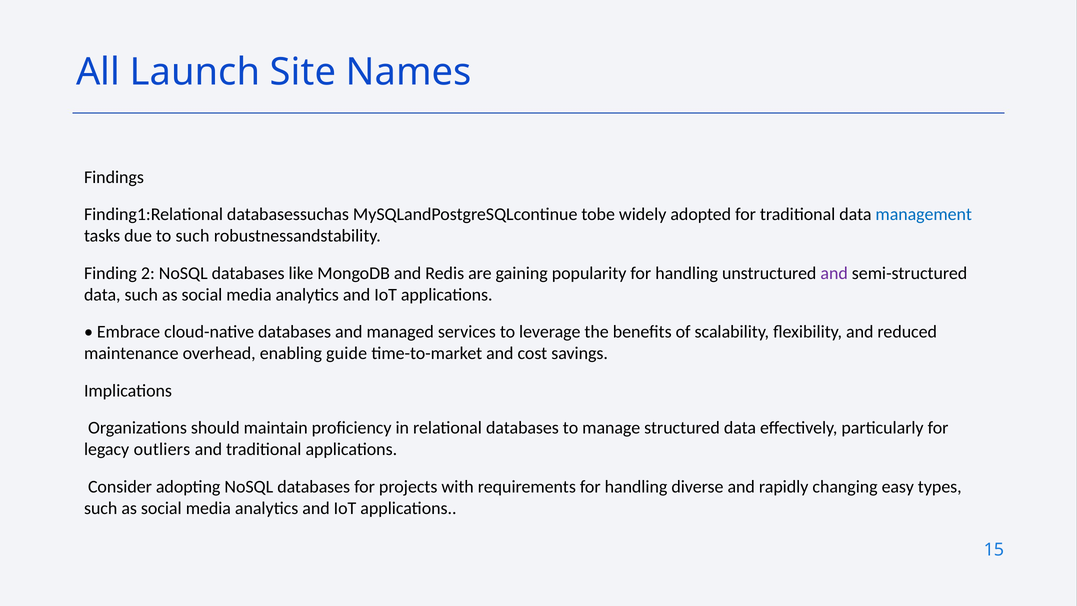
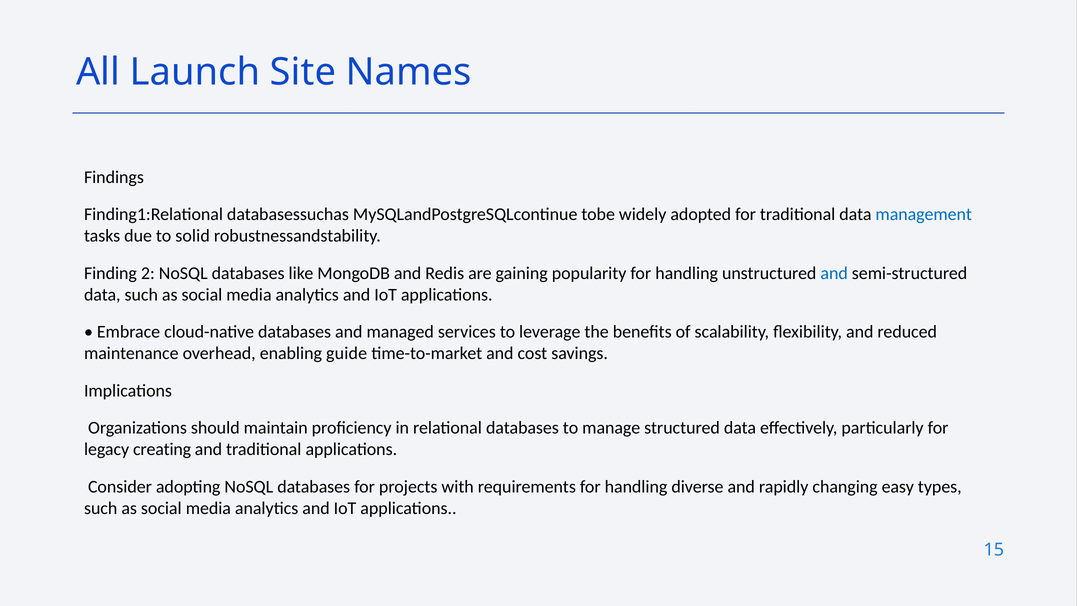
to such: such -> solid
and at (834, 273) colour: purple -> blue
outliers: outliers -> creating
